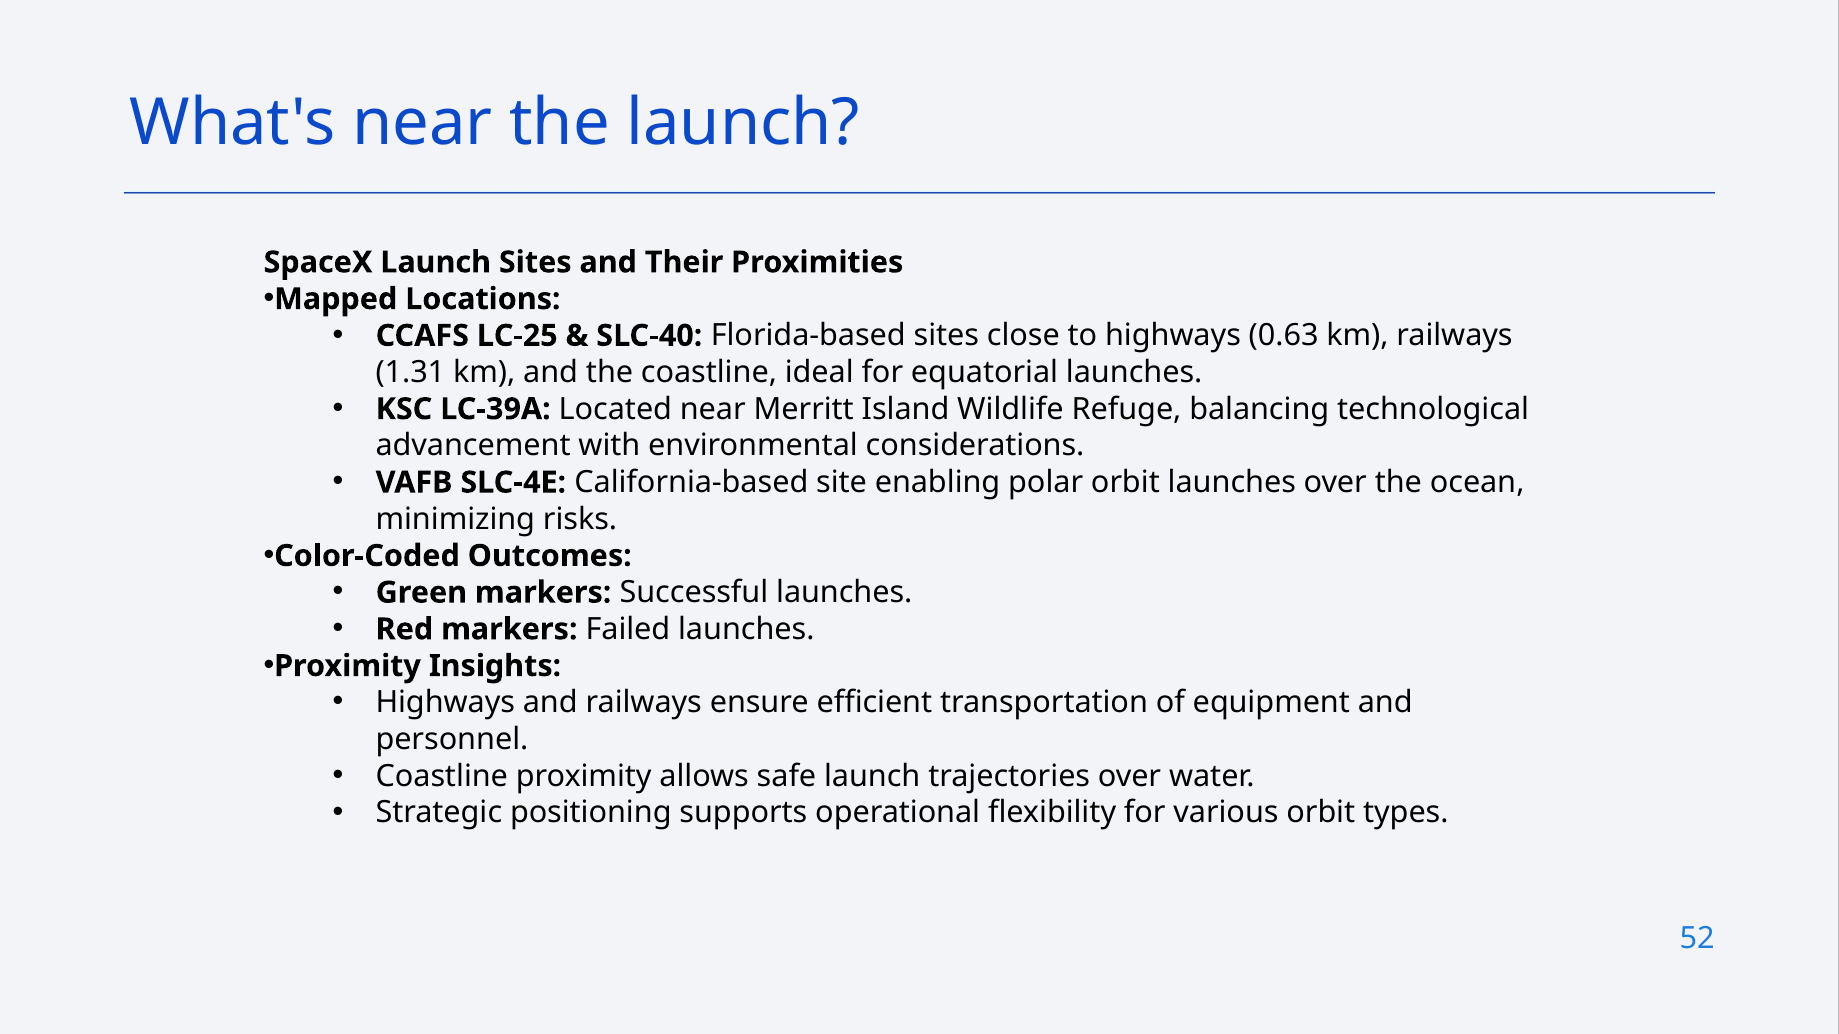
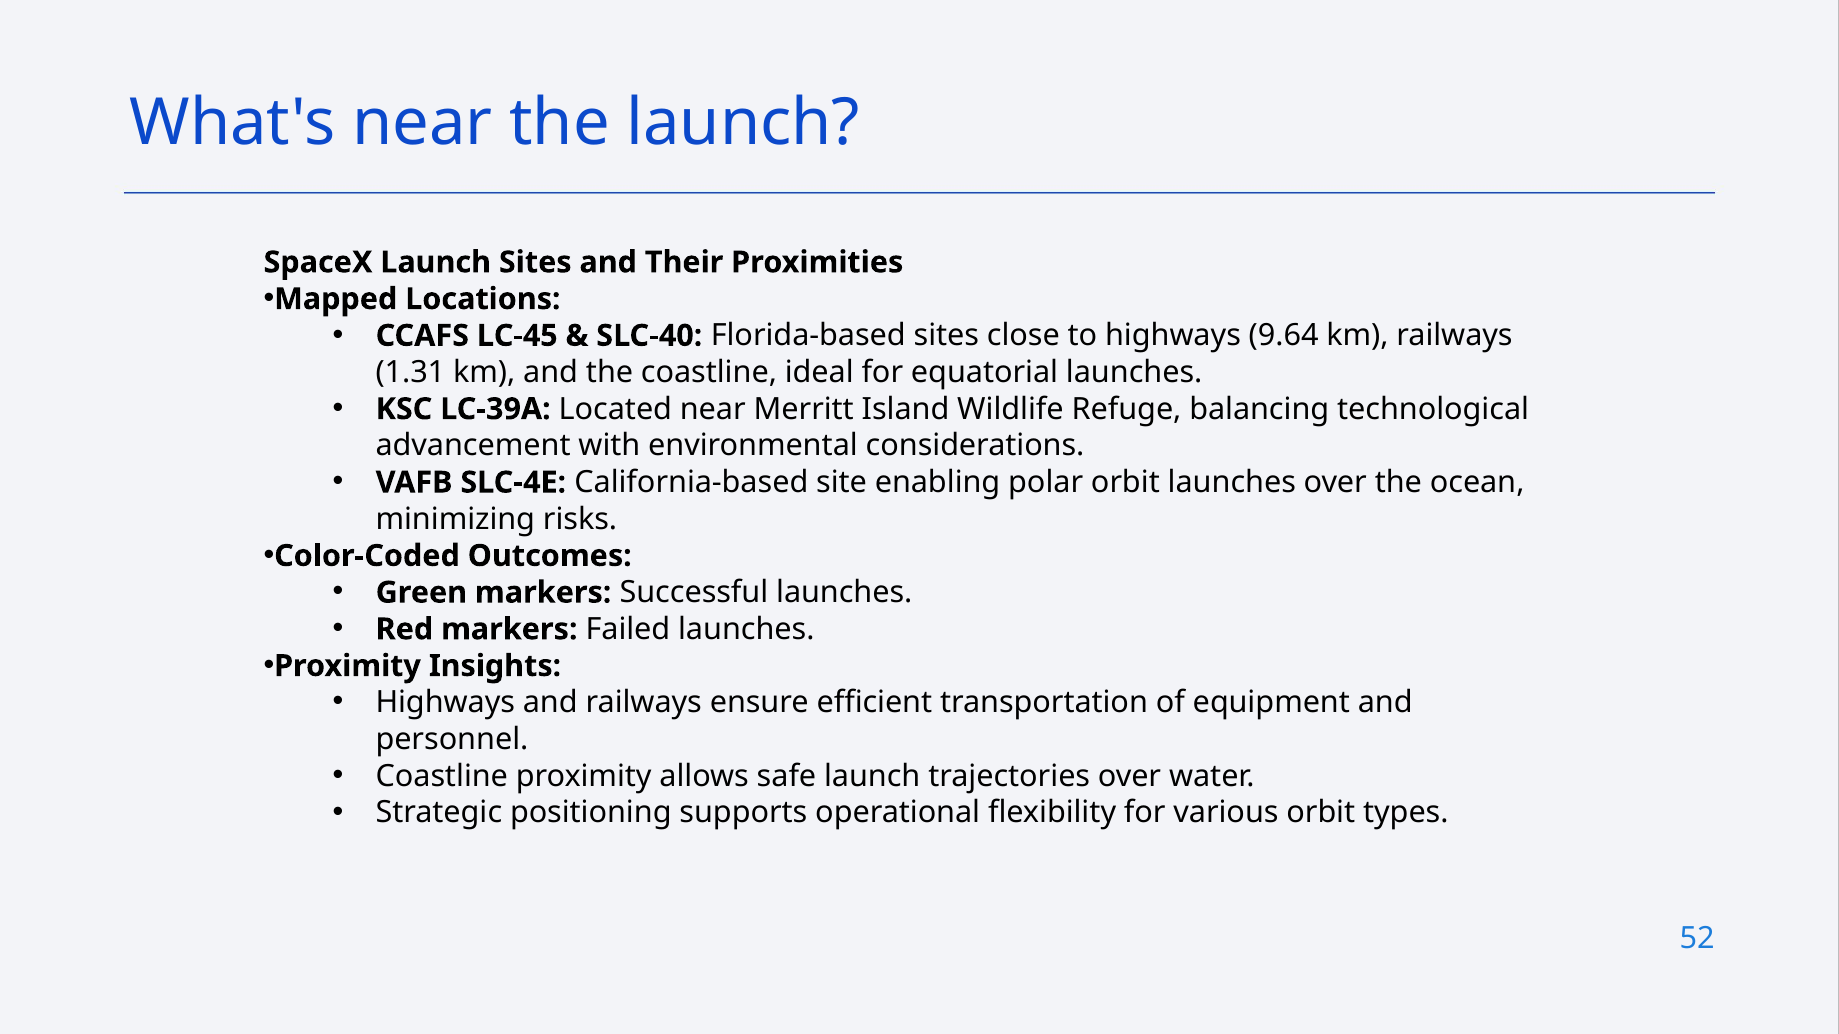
LC-25: LC-25 -> LC-45
0.63: 0.63 -> 9.64
